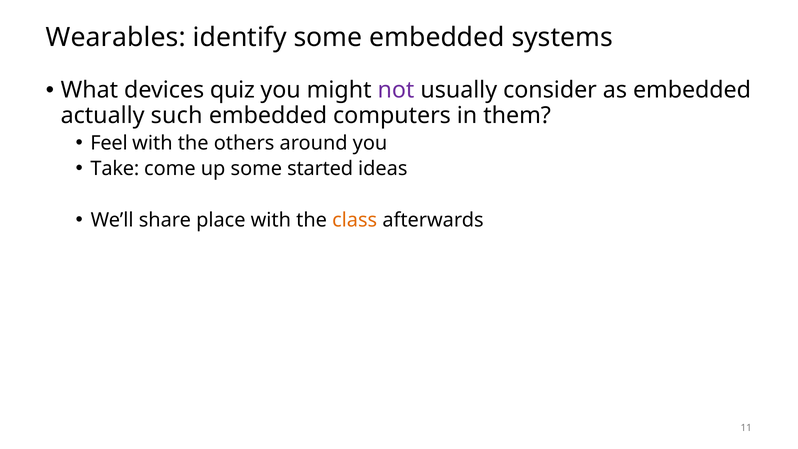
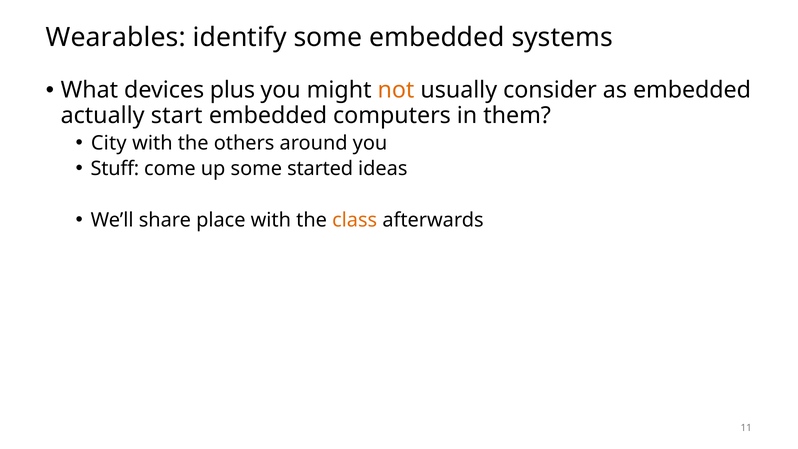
quiz: quiz -> plus
not colour: purple -> orange
such: such -> start
Feel: Feel -> City
Take: Take -> Stuff
